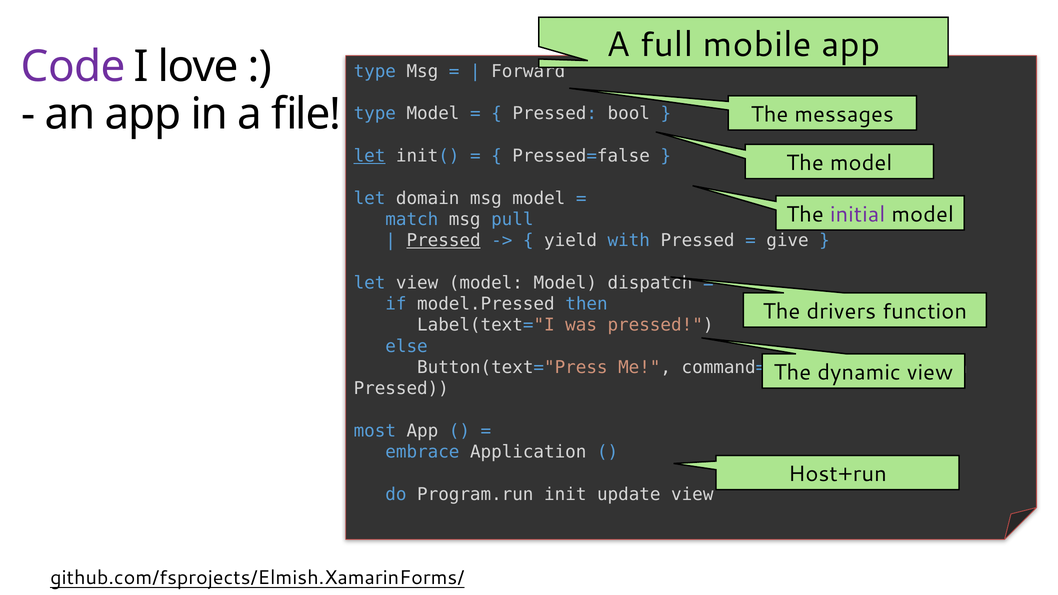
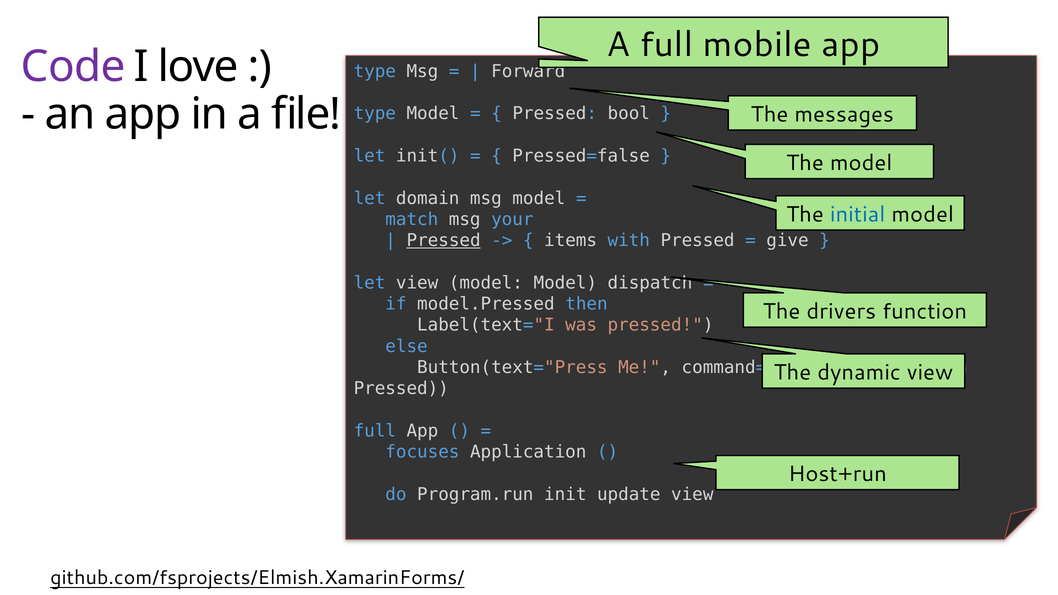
let at (370, 156) underline: present -> none
initial colour: purple -> blue
pull: pull -> your
yield: yield -> items
most at (375, 431): most -> full
embrace: embrace -> focuses
